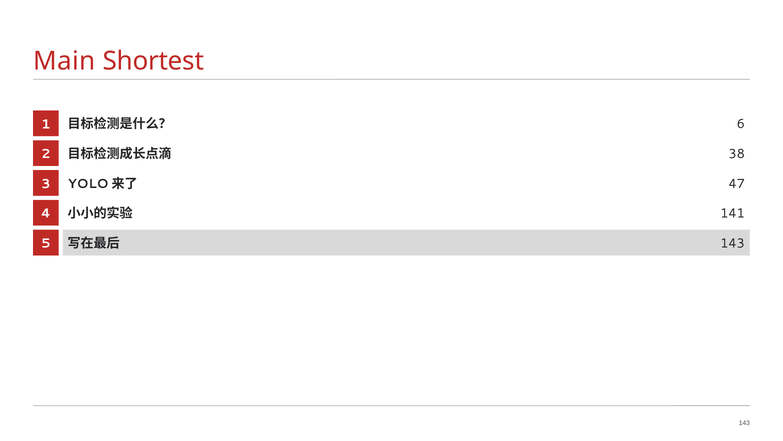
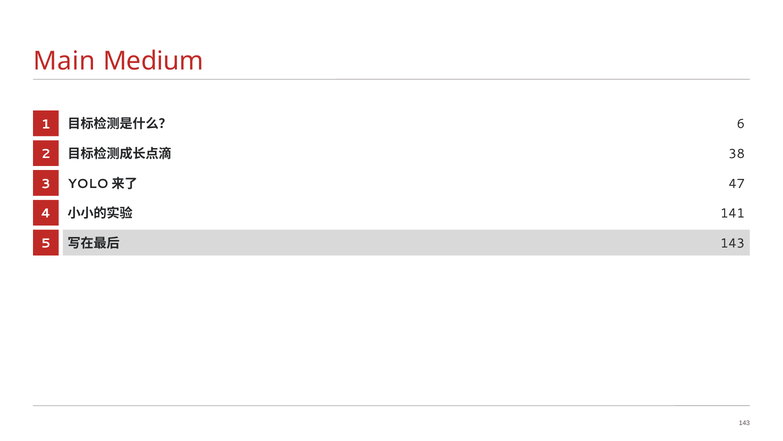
Shortest: Shortest -> Medium
